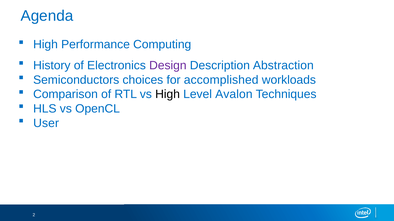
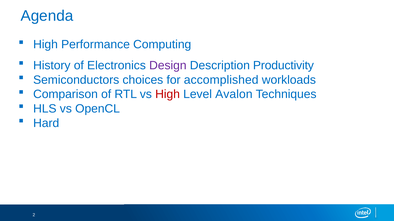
Abstraction: Abstraction -> Productivity
High at (168, 95) colour: black -> red
User: User -> Hard
